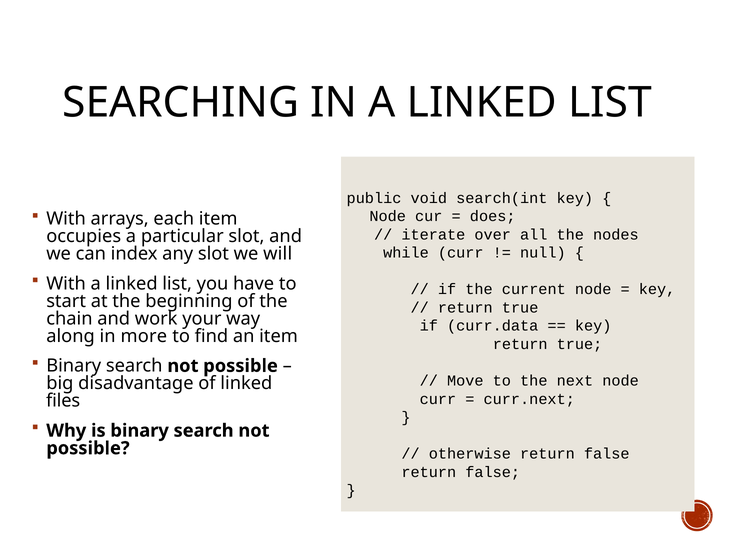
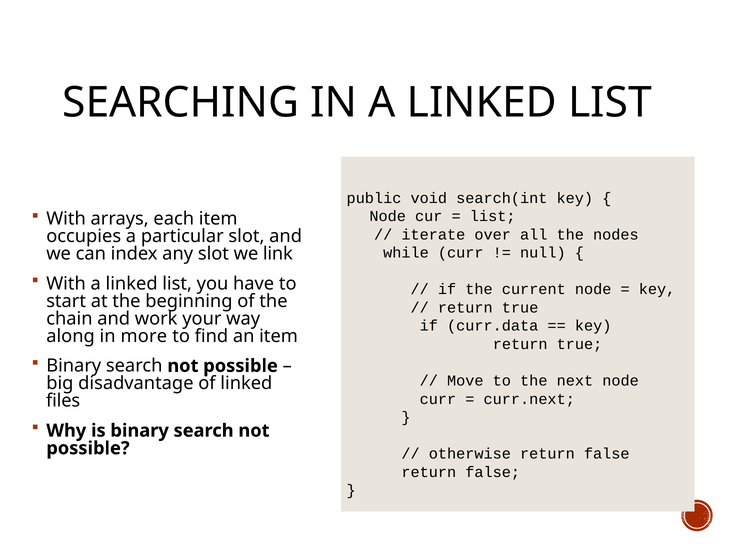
does at (493, 216): does -> list
will: will -> link
